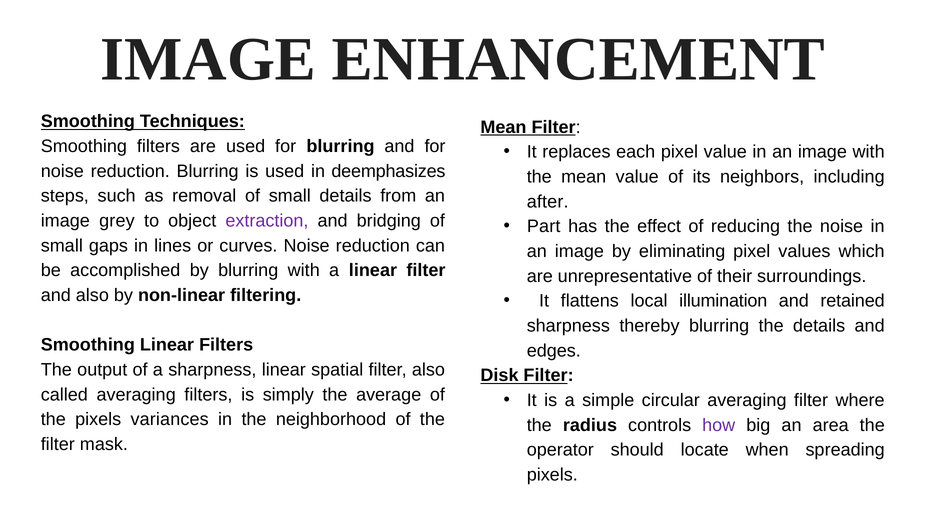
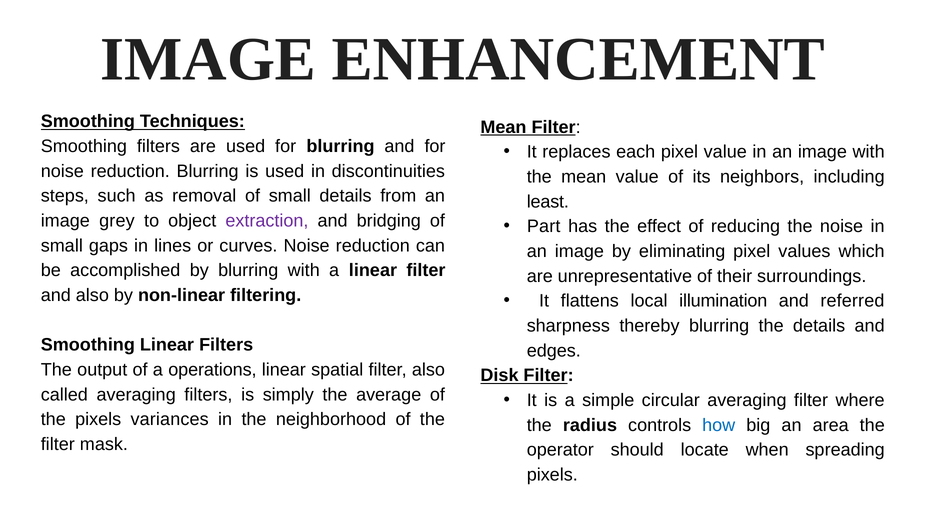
deemphasizes: deemphasizes -> discontinuities
after: after -> least
retained: retained -> referred
a sharpness: sharpness -> operations
how colour: purple -> blue
